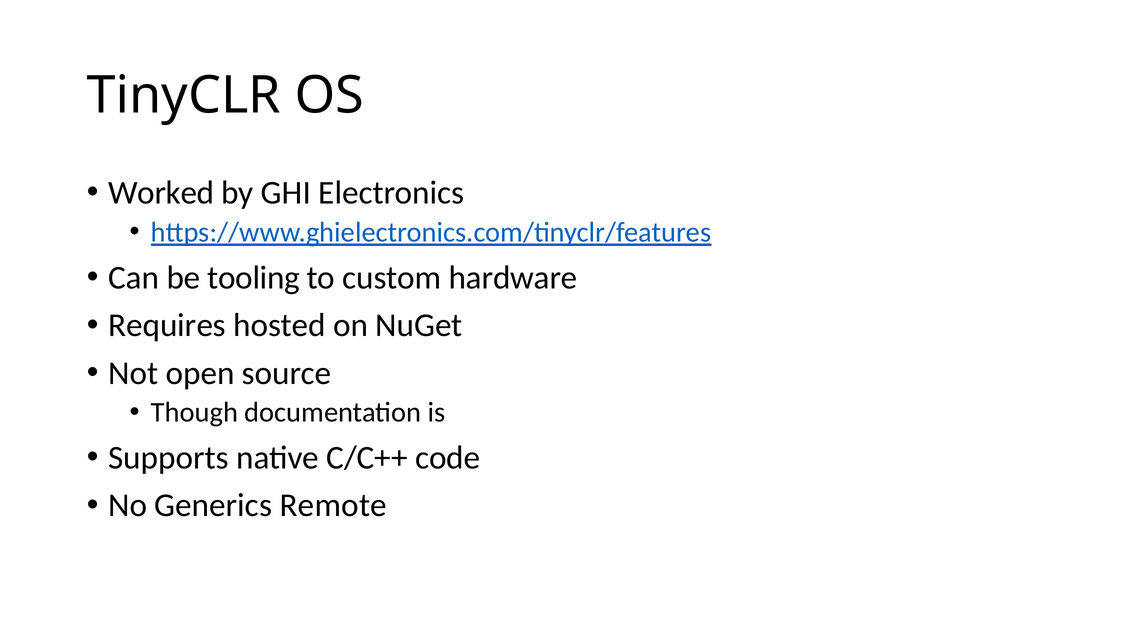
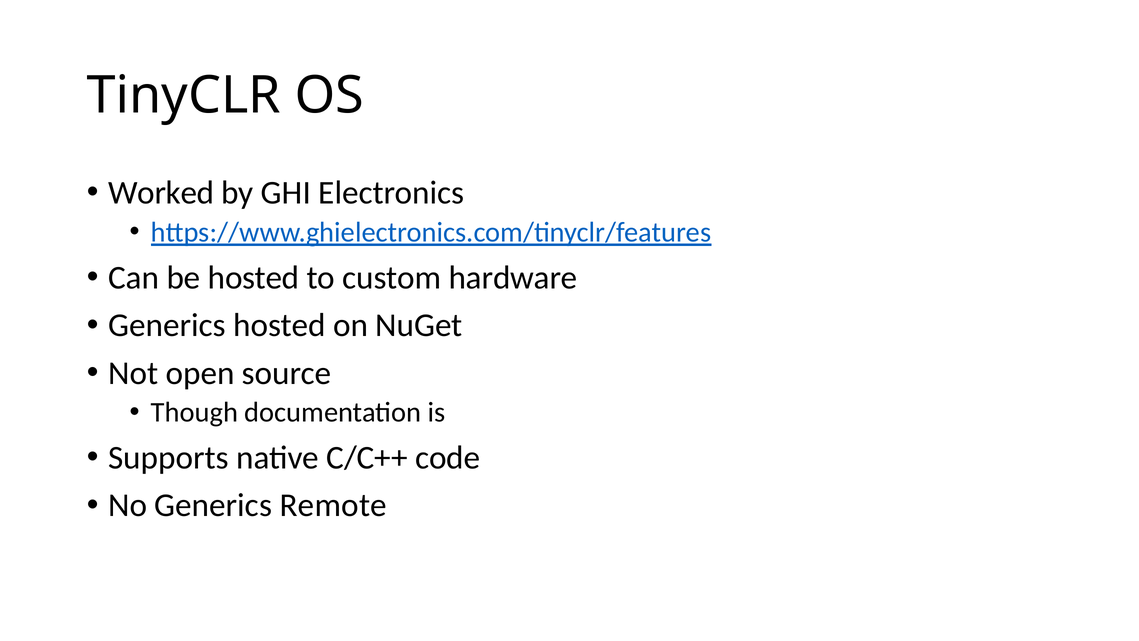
be tooling: tooling -> hosted
Requires at (167, 325): Requires -> Generics
